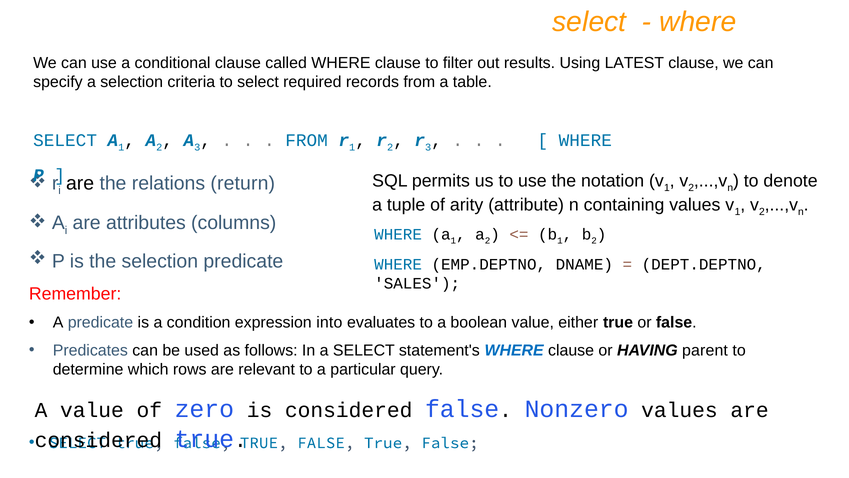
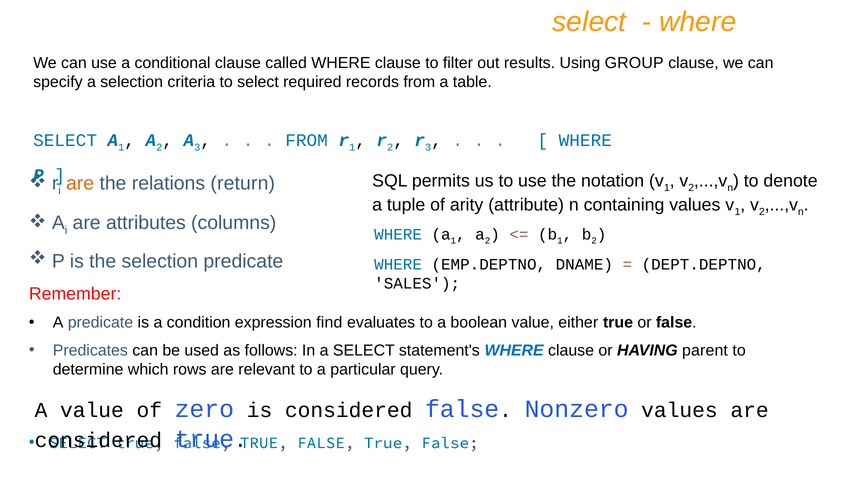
LATEST: LATEST -> GROUP
are at (80, 183) colour: black -> orange
into: into -> find
